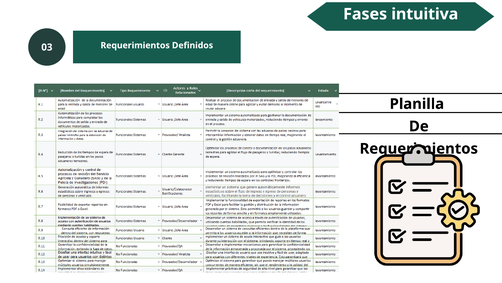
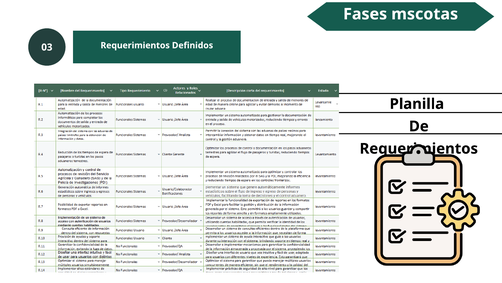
intuitiva: intuitiva -> mscotas
